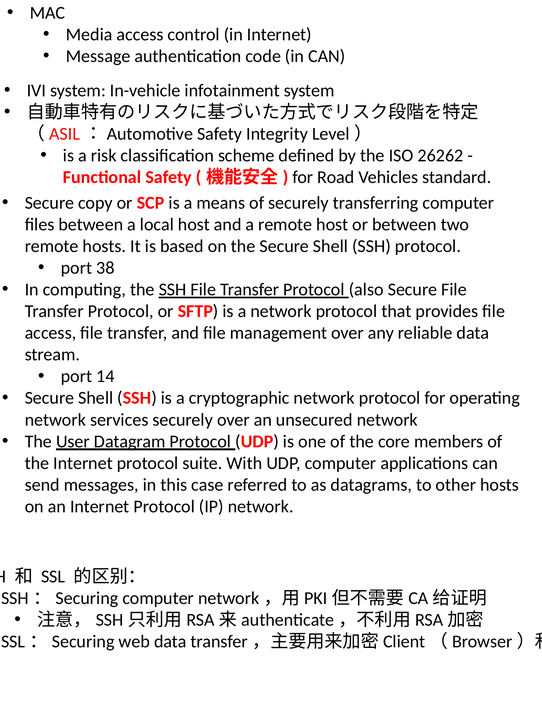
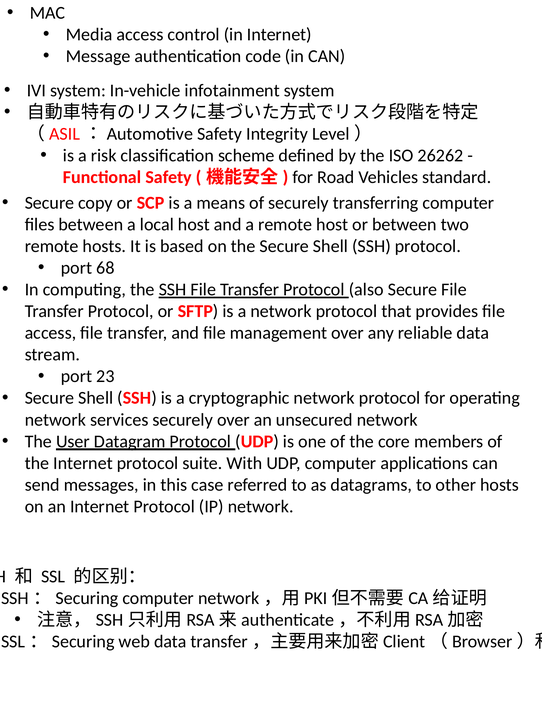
38: 38 -> 68
14: 14 -> 23
